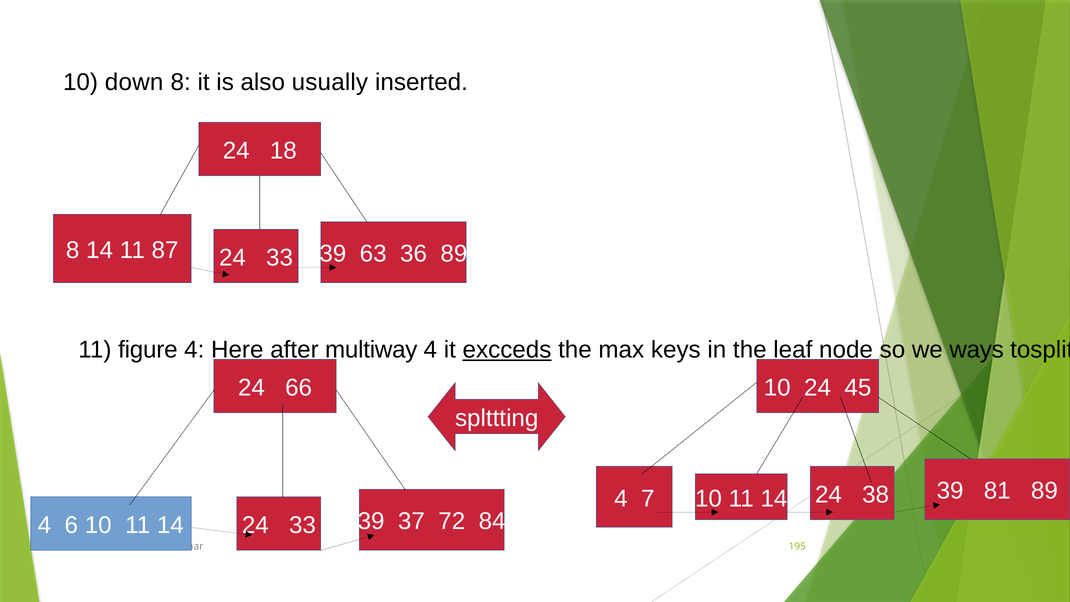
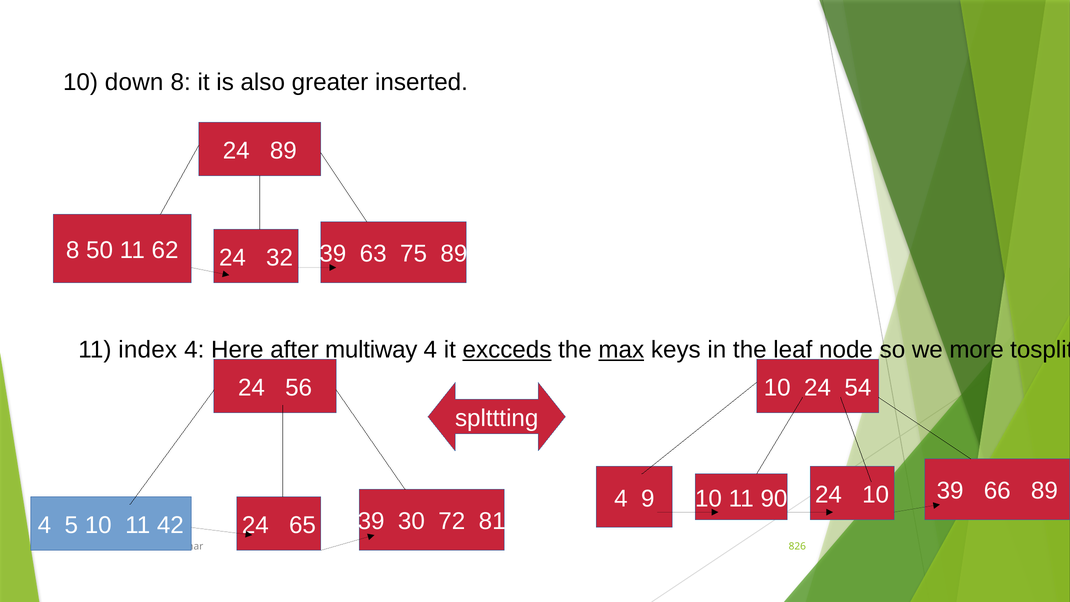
usually: usually -> greater
24 18: 18 -> 89
8 14: 14 -> 50
87: 87 -> 62
33 at (280, 258): 33 -> 32
36: 36 -> 75
figure: figure -> index
max underline: none -> present
ways: ways -> more
66: 66 -> 56
45: 45 -> 54
24 38: 38 -> 10
81: 81 -> 66
7: 7 -> 9
14 at (774, 498): 14 -> 90
6: 6 -> 5
14 at (170, 525): 14 -> 42
33 at (302, 525): 33 -> 65
37: 37 -> 30
84: 84 -> 81
195: 195 -> 826
